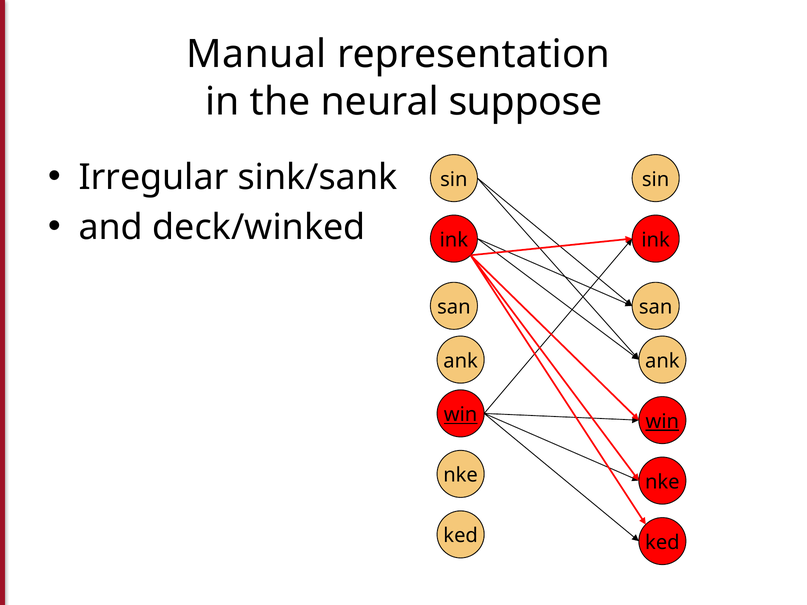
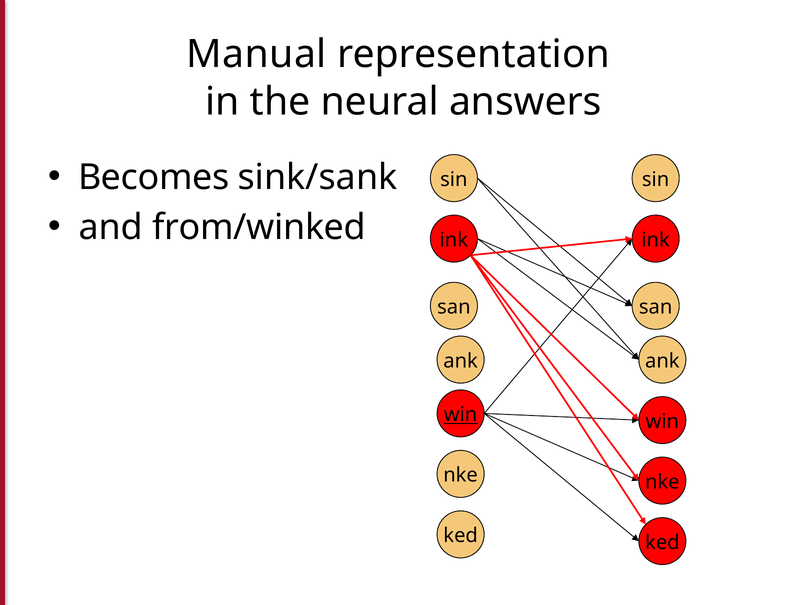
suppose: suppose -> answers
Irregular: Irregular -> Becomes
deck/winked: deck/winked -> from/winked
win at (662, 422) underline: present -> none
